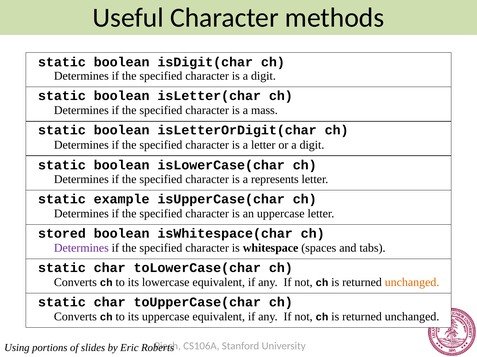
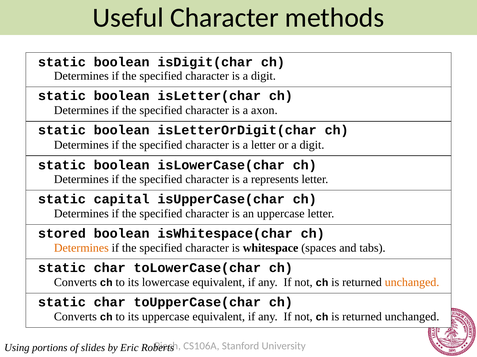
mass: mass -> axon
example: example -> capital
Determines at (81, 248) colour: purple -> orange
